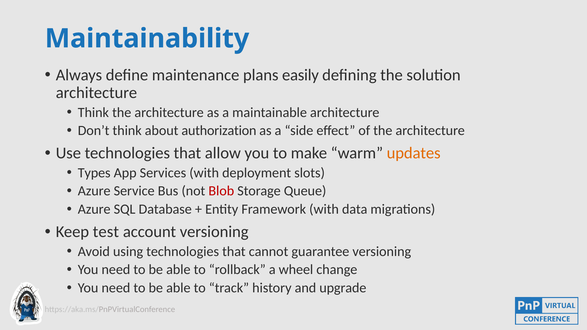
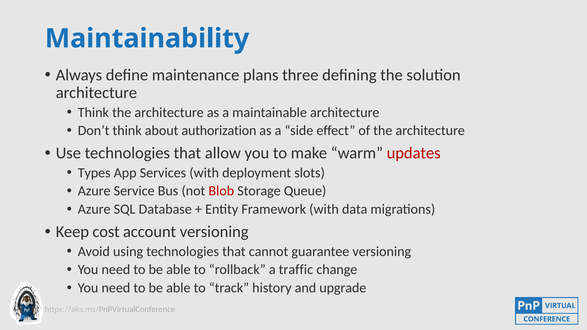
easily: easily -> three
updates colour: orange -> red
test: test -> cost
wheel: wheel -> traffic
